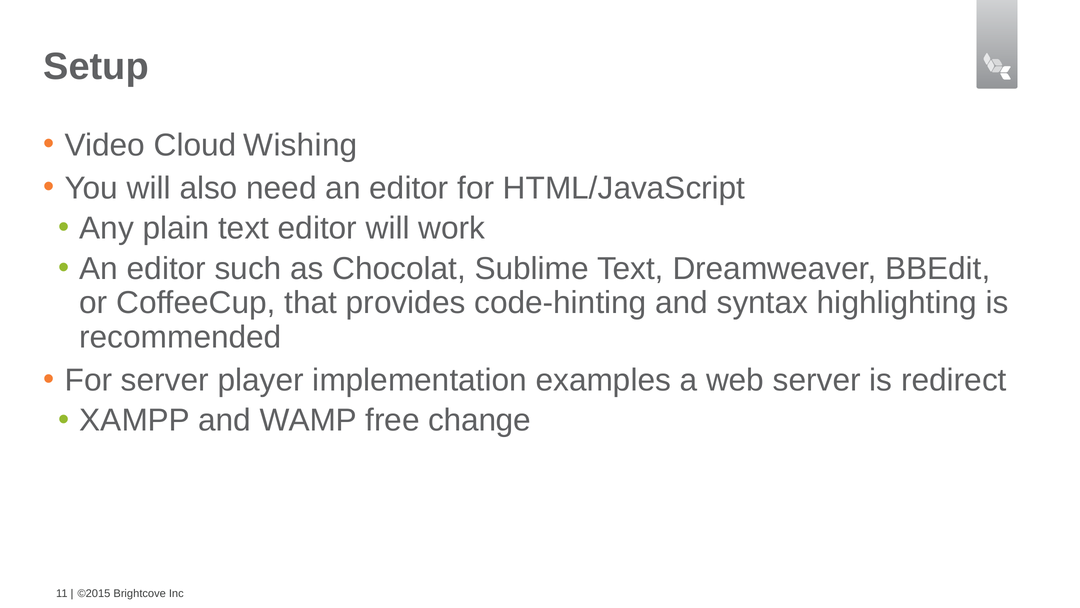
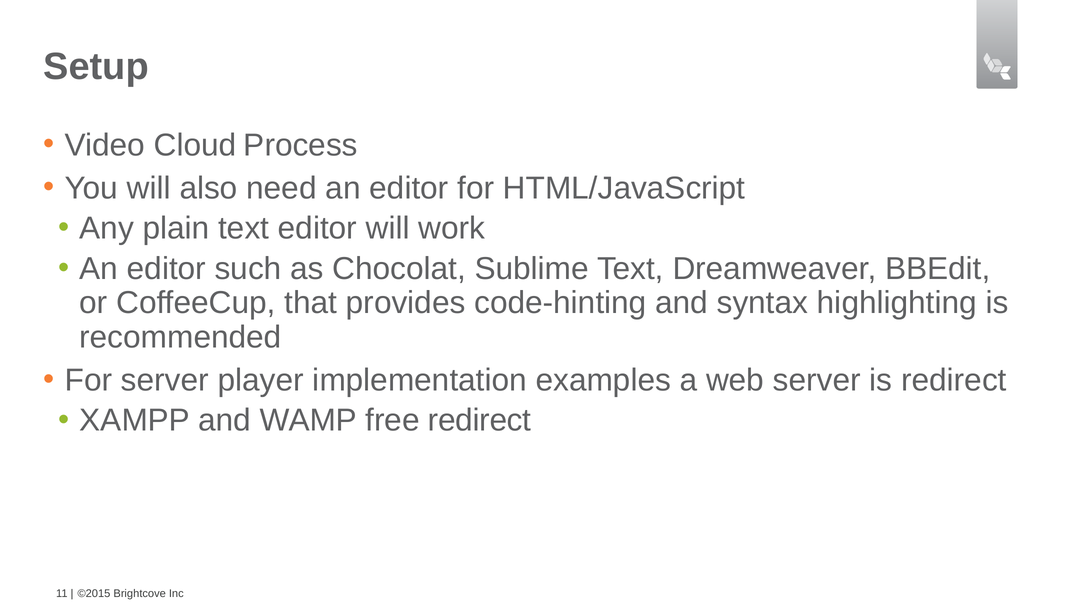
Wishing: Wishing -> Process
free change: change -> redirect
